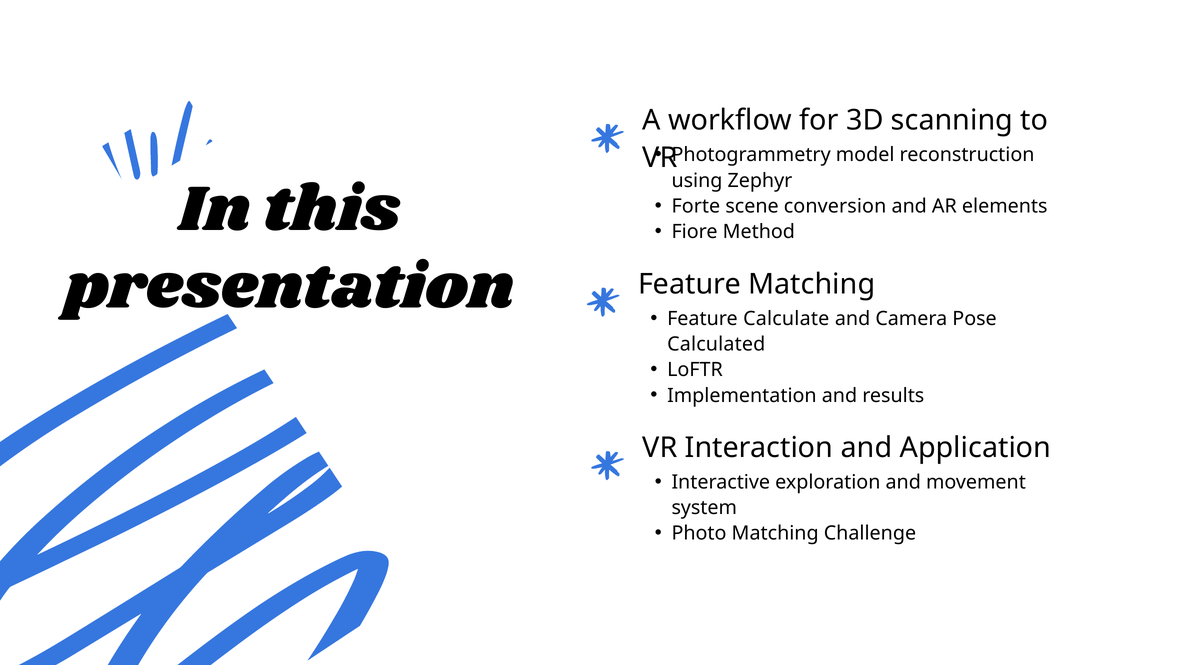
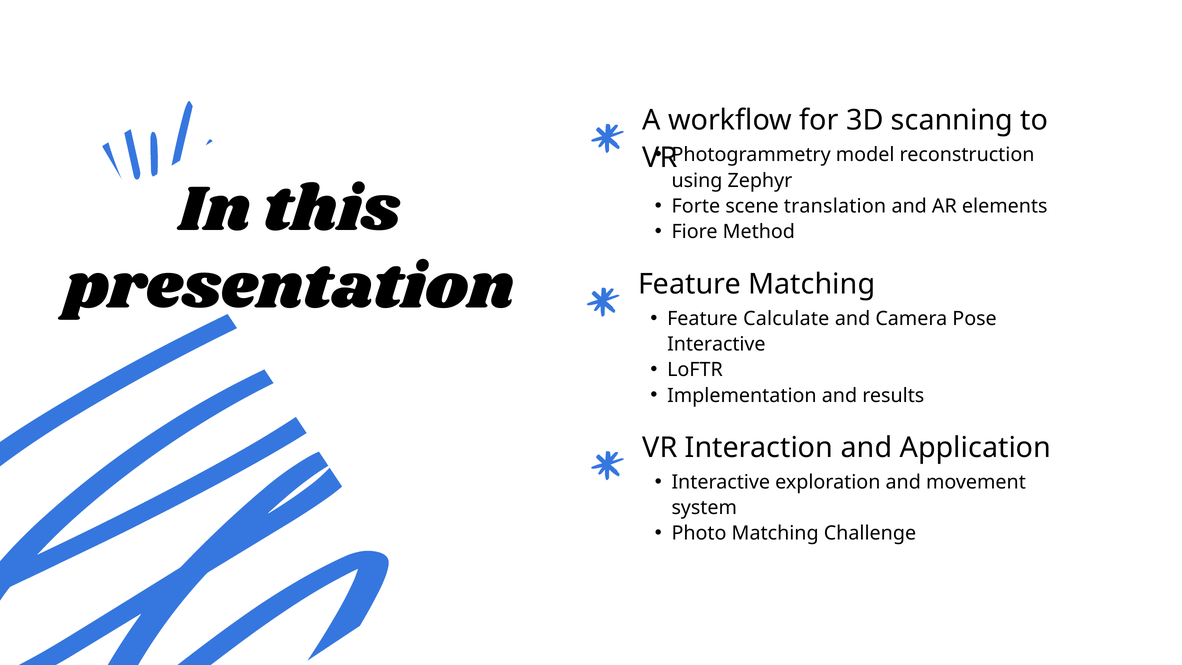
conversion: conversion -> translation
Calculated at (716, 344): Calculated -> Interactive
